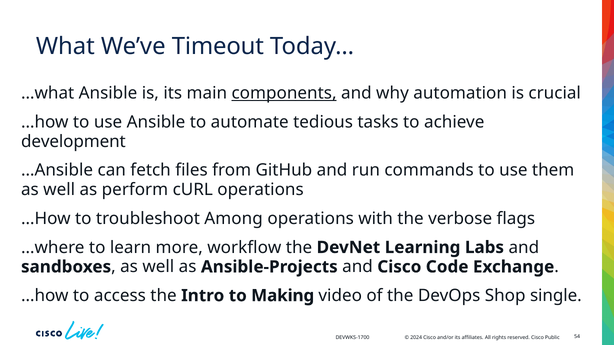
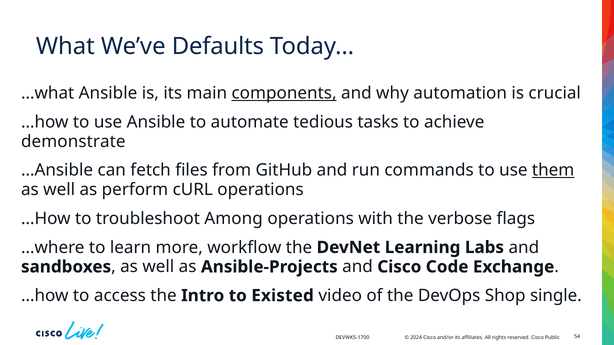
Timeout: Timeout -> Defaults
development: development -> demonstrate
them underline: none -> present
Making: Making -> Existed
